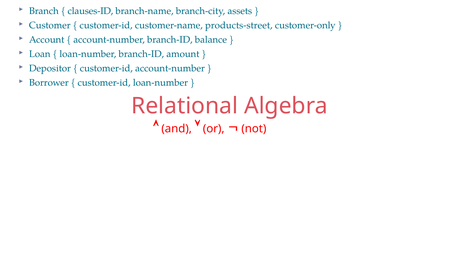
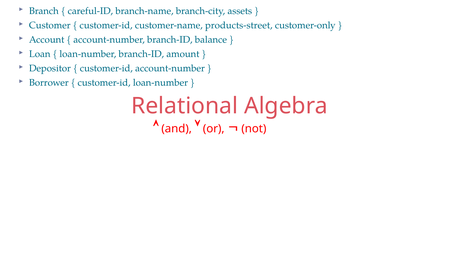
clauses-ID: clauses-ID -> careful-ID
